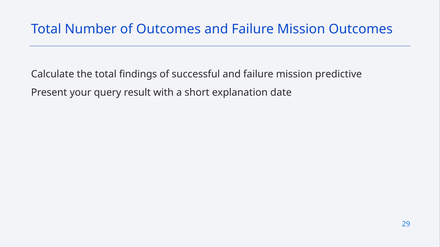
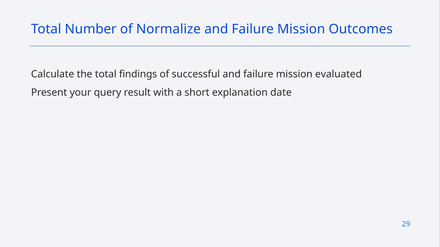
of Outcomes: Outcomes -> Normalize
predictive: predictive -> evaluated
